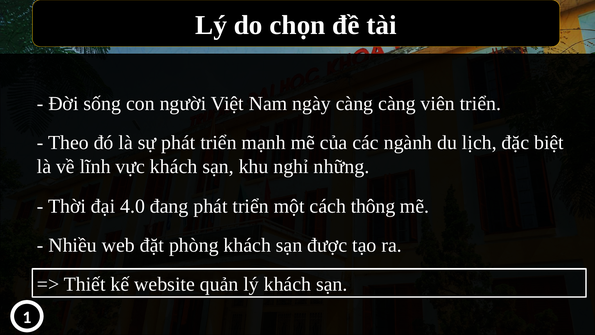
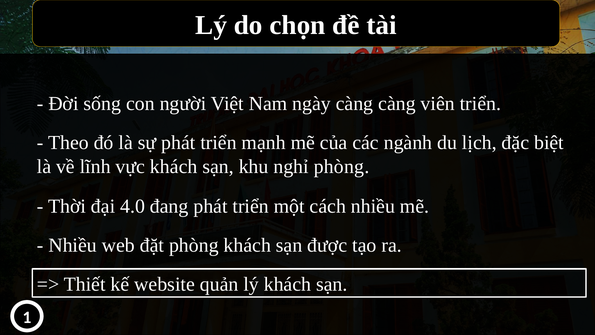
nghỉ những: những -> phòng
cách thông: thông -> nhiều
